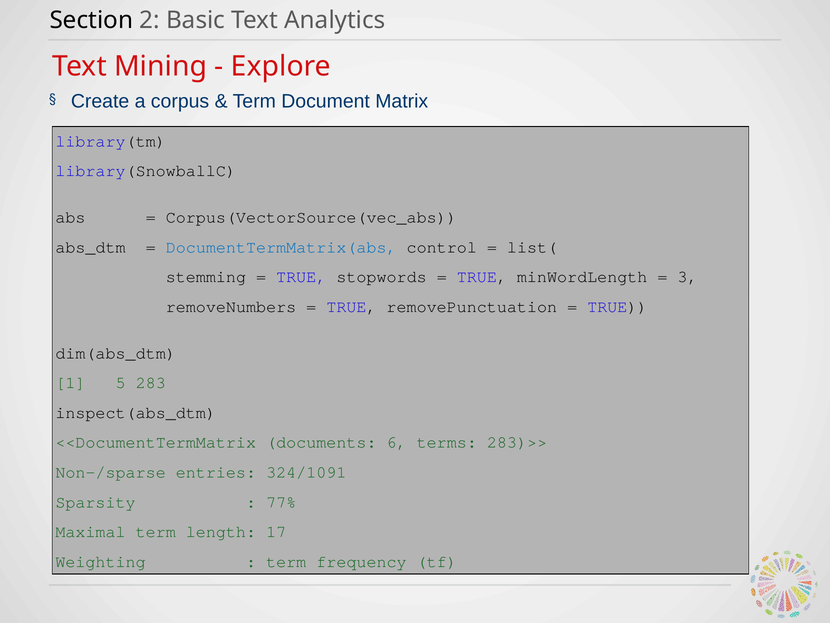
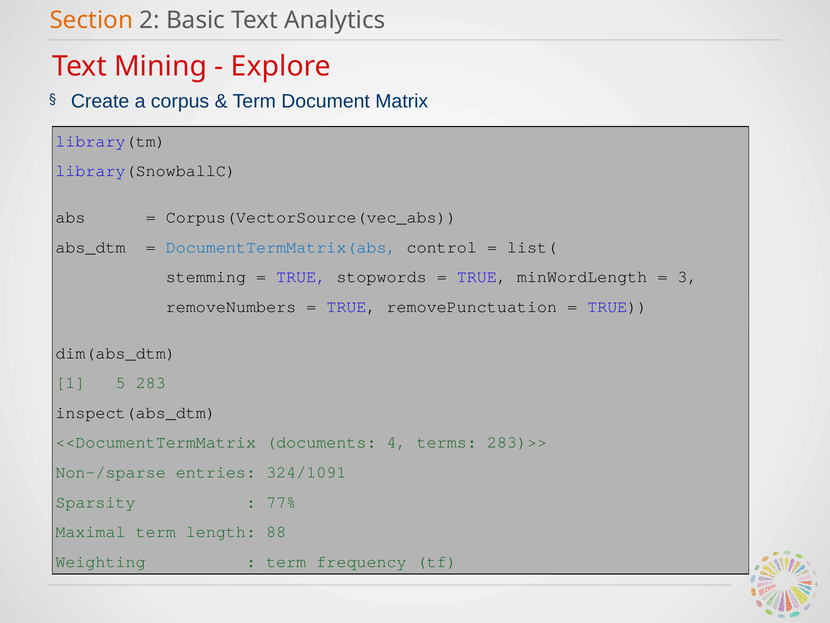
Section colour: black -> orange
6: 6 -> 4
17: 17 -> 88
